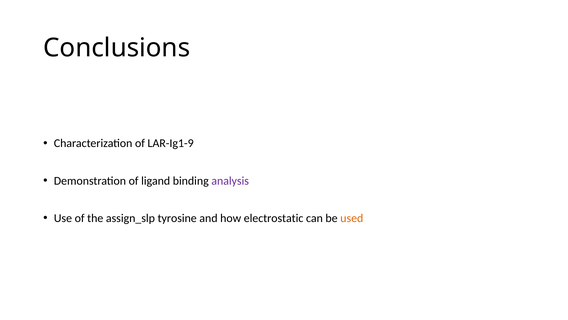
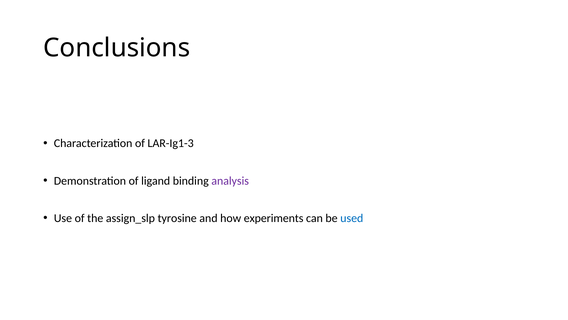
LAR-Ig1-9: LAR-Ig1-9 -> LAR-Ig1-3
electrostatic: electrostatic -> experiments
used colour: orange -> blue
